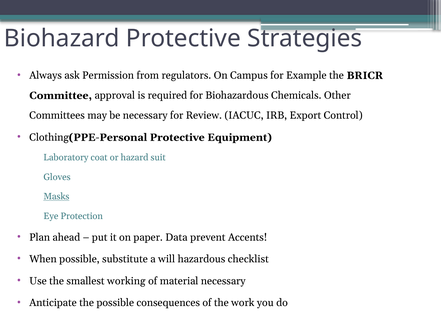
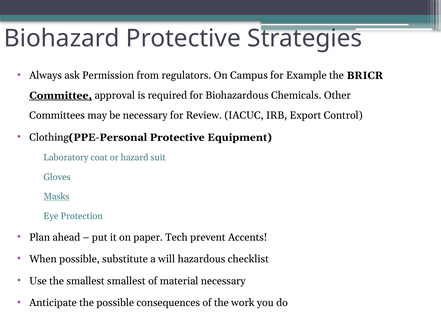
Committee underline: none -> present
Data: Data -> Tech
smallest working: working -> smallest
